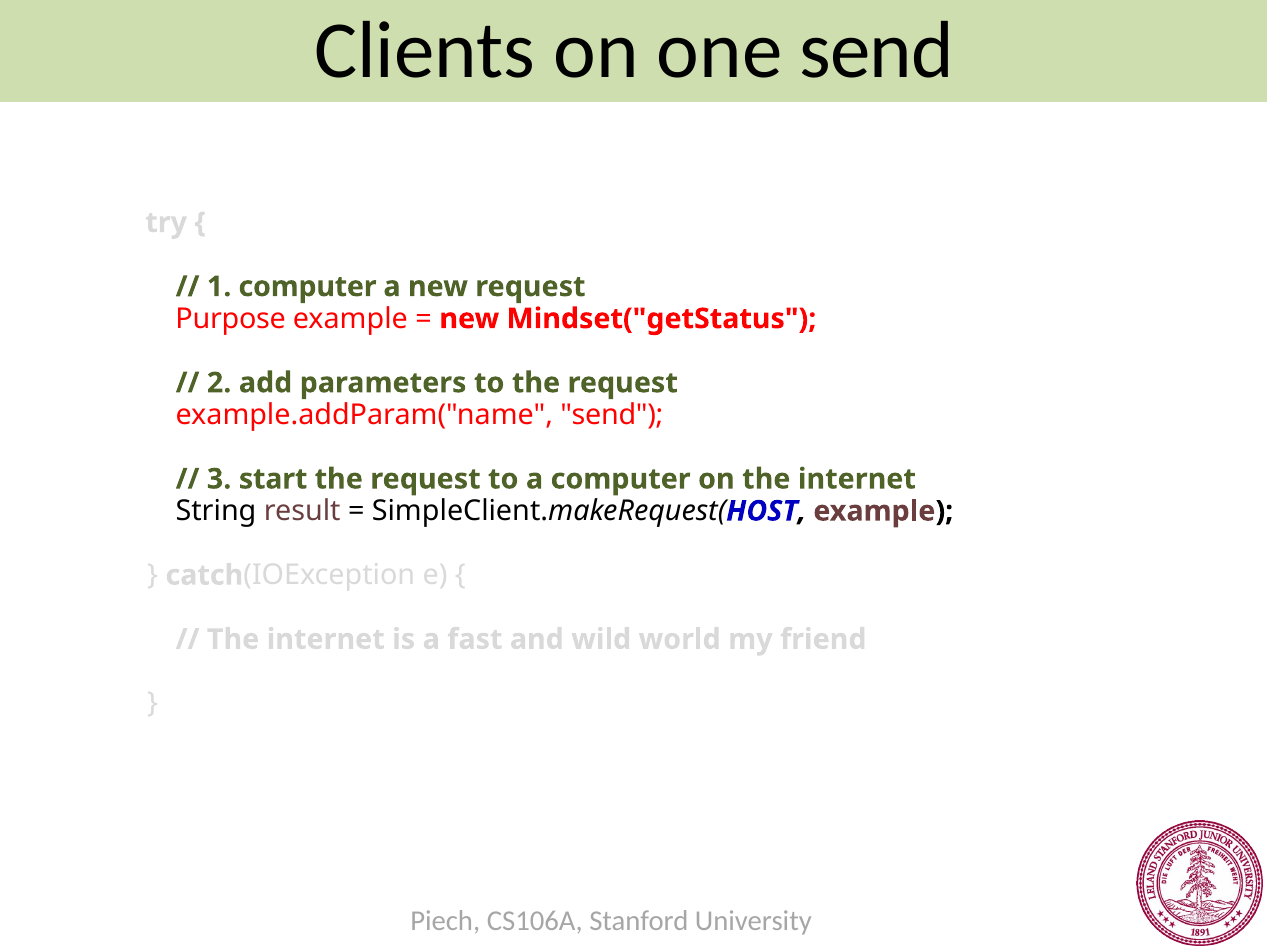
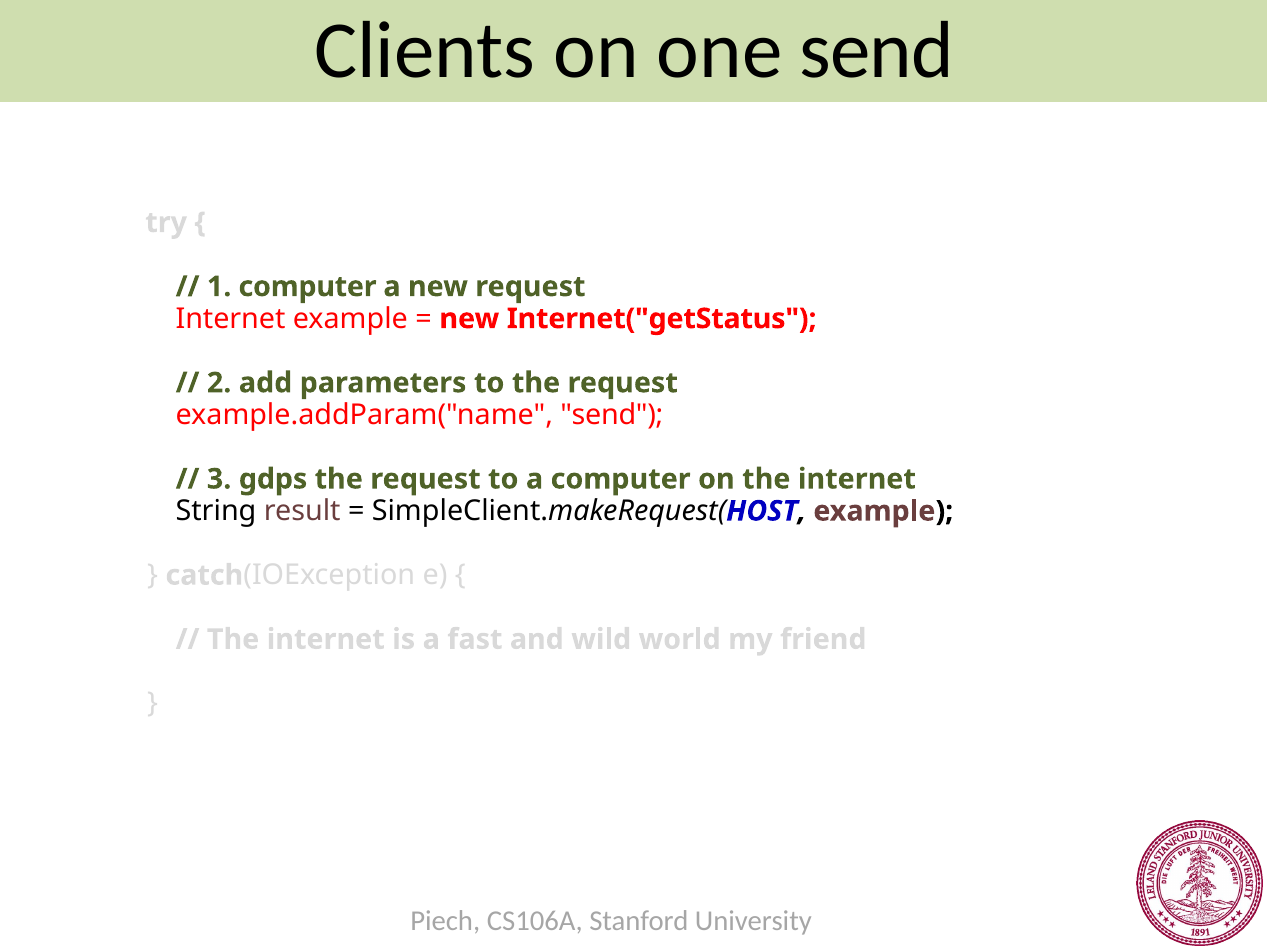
Purpose at (231, 319): Purpose -> Internet
Mindset("getStatus: Mindset("getStatus -> Internet("getStatus
start: start -> gdps
